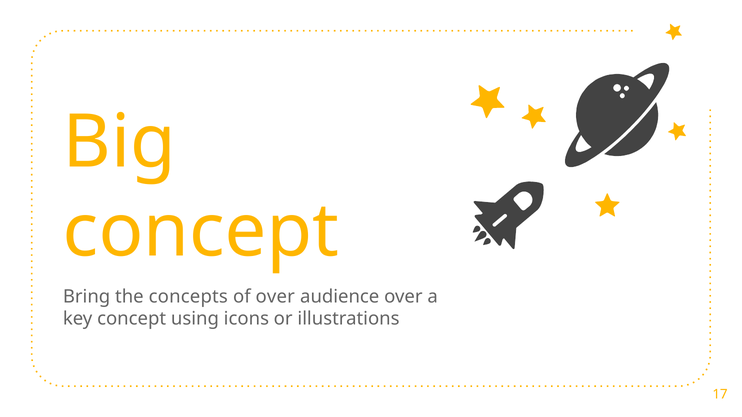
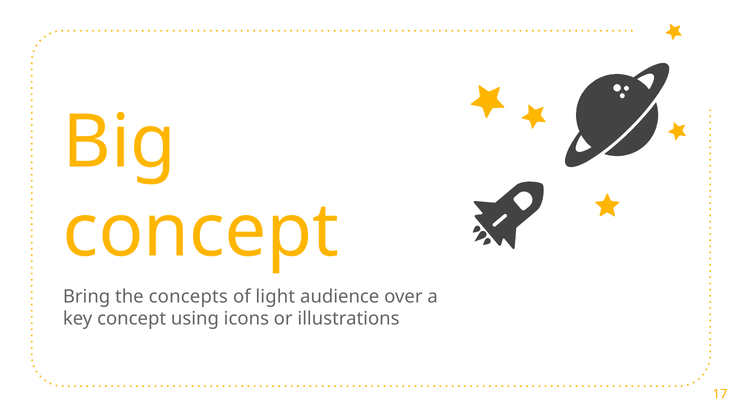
of over: over -> light
